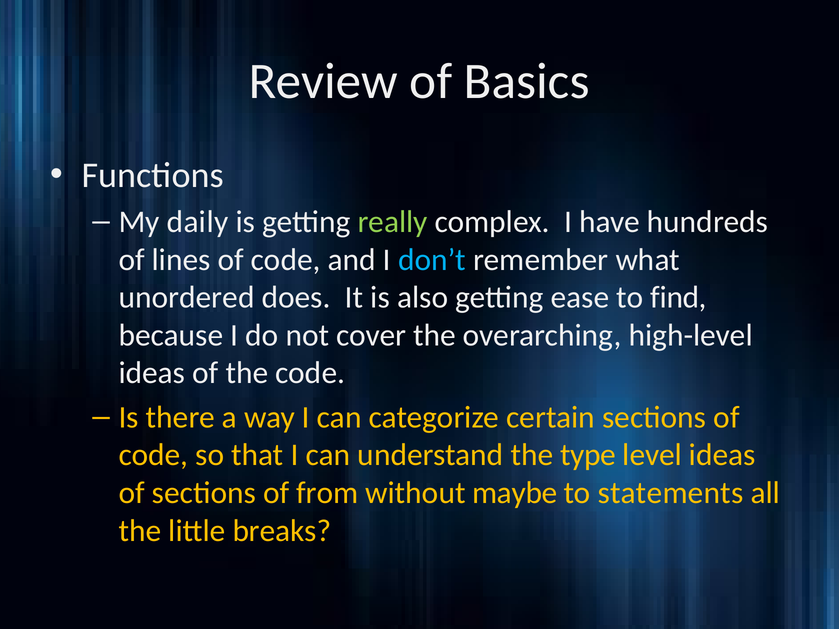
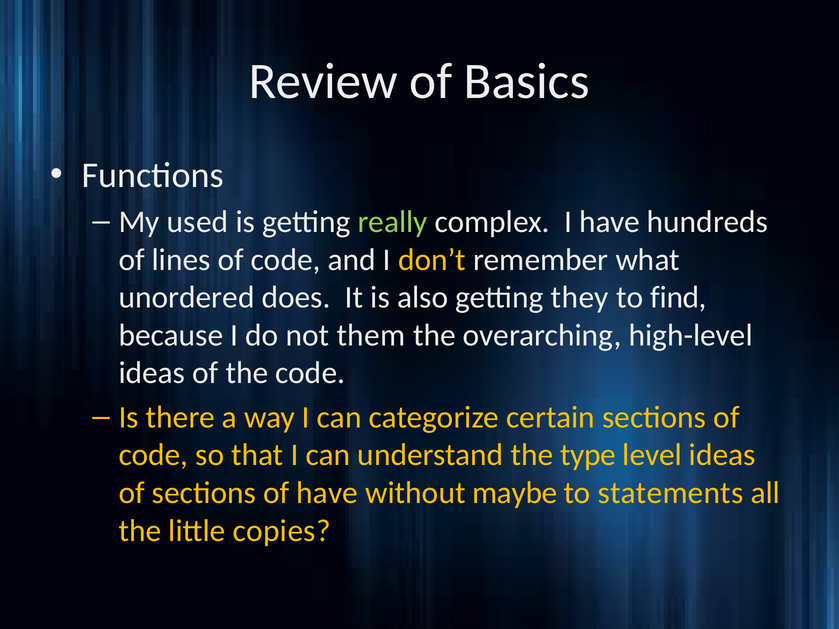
daily: daily -> used
don’t colour: light blue -> yellow
ease: ease -> they
cover: cover -> them
of from: from -> have
breaks: breaks -> copies
